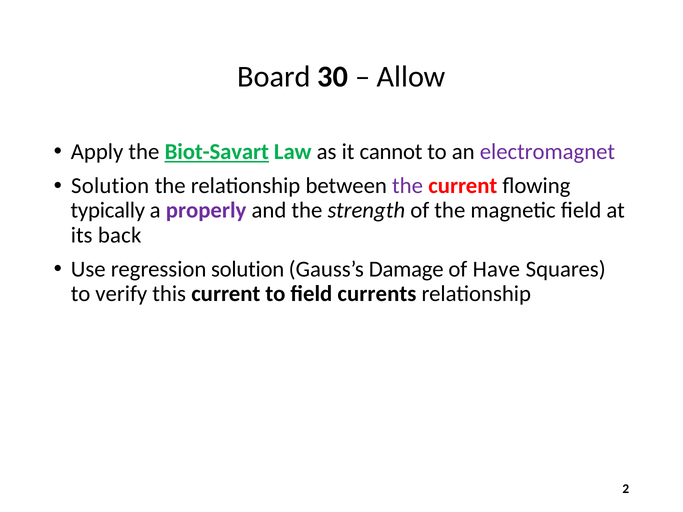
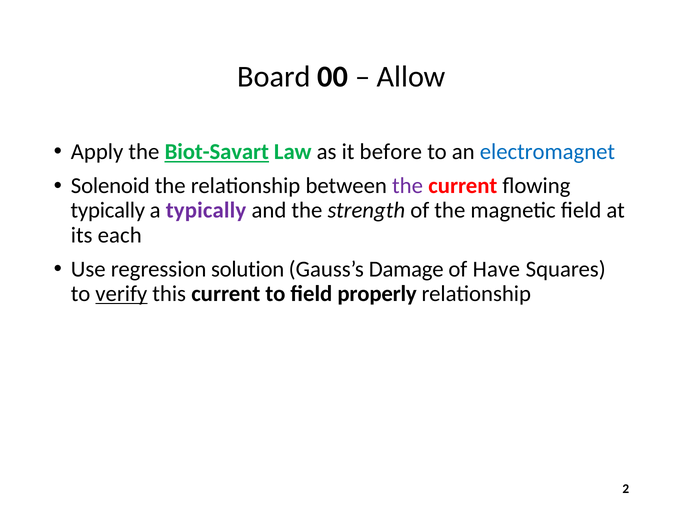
30: 30 -> 00
cannot: cannot -> before
electromagnet colour: purple -> blue
Solution at (110, 186): Solution -> Solenoid
a properly: properly -> typically
back: back -> each
verify underline: none -> present
currents: currents -> properly
